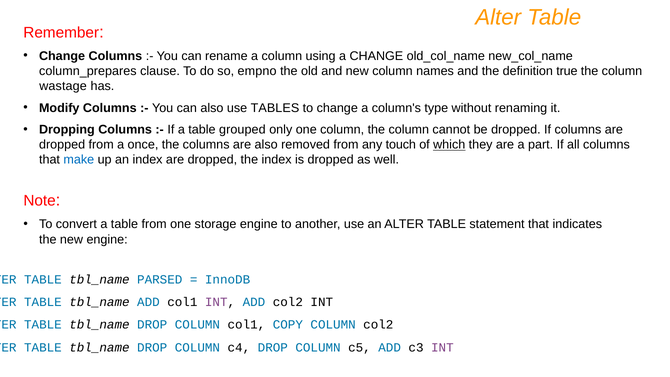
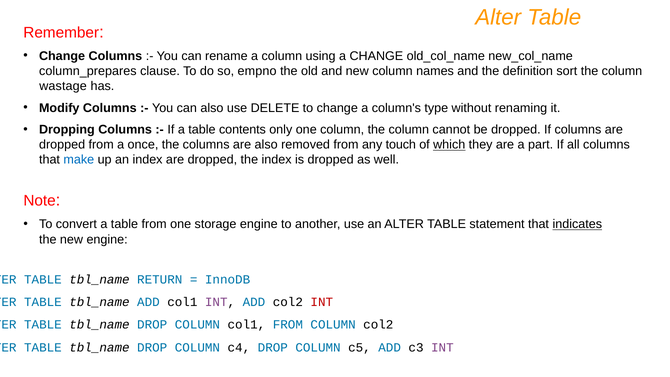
true: true -> sort
TABLES: TABLES -> DELETE
grouped: grouped -> contents
indicates underline: none -> present
PARSED: PARSED -> RETURN
INT at (322, 302) colour: black -> red
col1 COPY: COPY -> FROM
